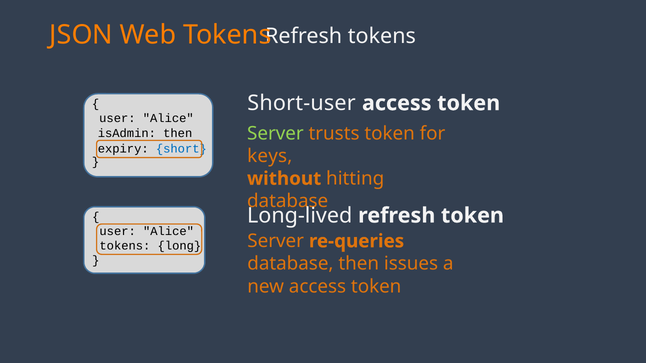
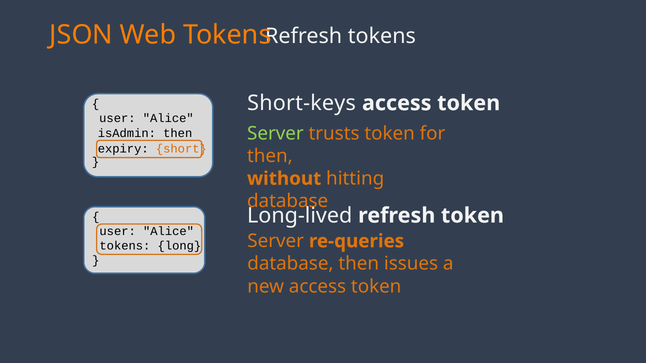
Short-user: Short-user -> Short-keys
short colour: blue -> orange
keys at (270, 156): keys -> then
